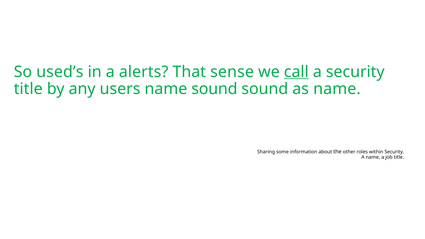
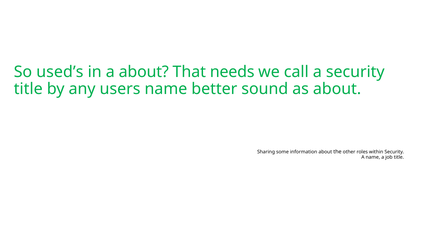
a alerts: alerts -> about
sense: sense -> needs
call underline: present -> none
name sound: sound -> better
as name: name -> about
